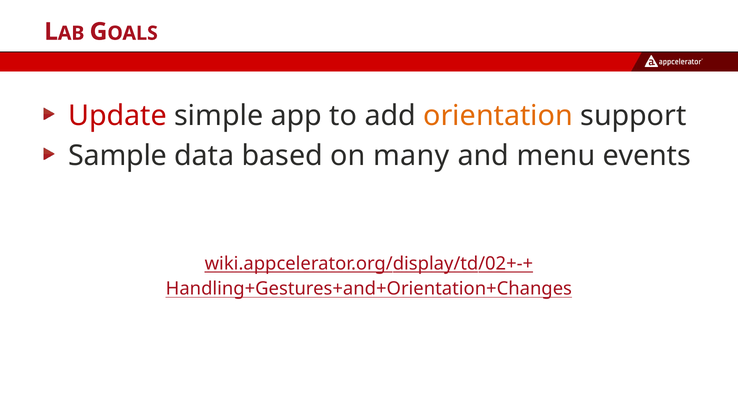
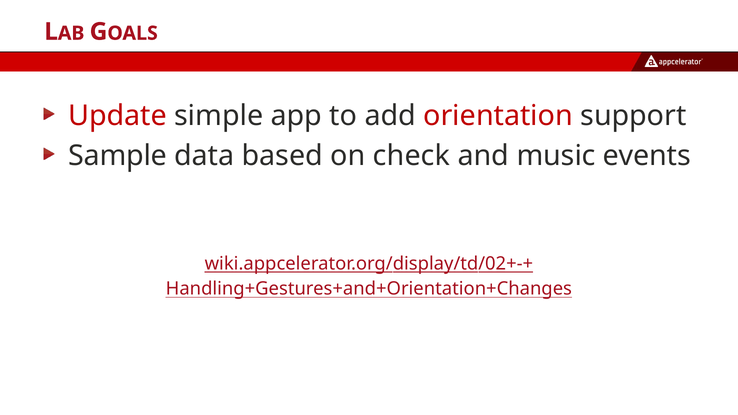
orientation colour: orange -> red
many: many -> check
menu: menu -> music
